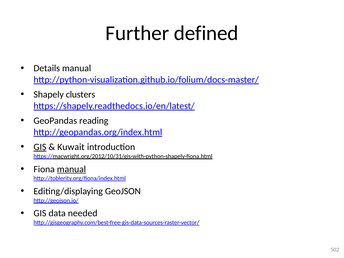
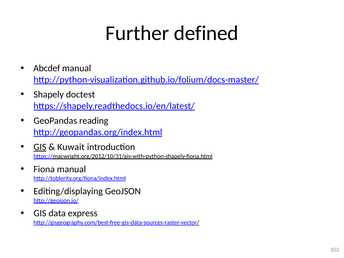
Details: Details -> Abcdef
clusters: clusters -> doctest
manual at (71, 169) underline: present -> none
needed: needed -> express
